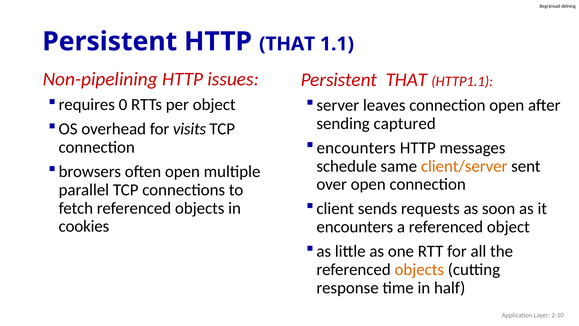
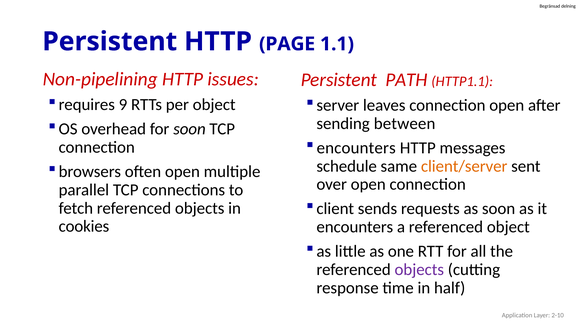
HTTP THAT: THAT -> PAGE
Persistent THAT: THAT -> PATH
0: 0 -> 9
captured: captured -> between
for visits: visits -> soon
objects at (419, 269) colour: orange -> purple
